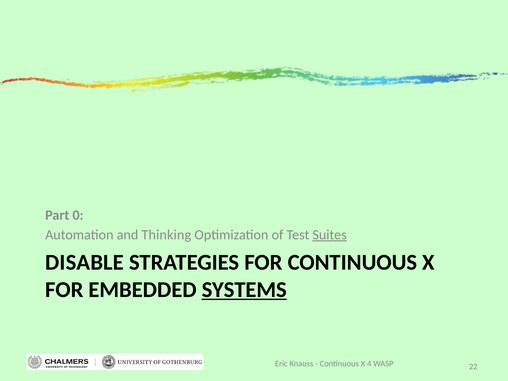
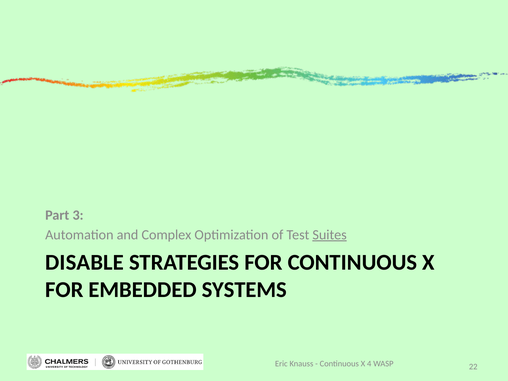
0: 0 -> 3
Thinking: Thinking -> Complex
SYSTEMS underline: present -> none
